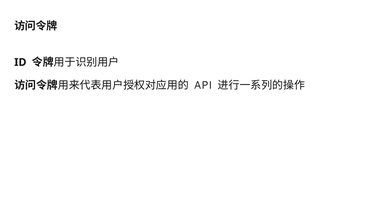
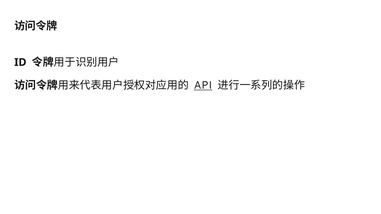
API underline: none -> present
